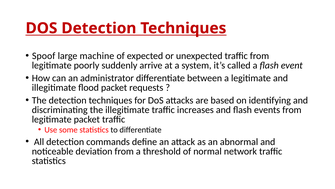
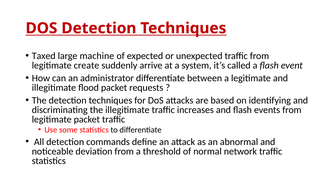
Spoof: Spoof -> Taxed
poorly: poorly -> create
